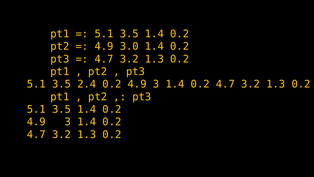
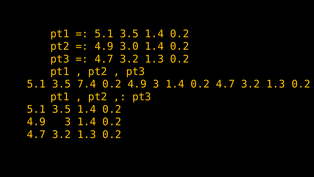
2.4: 2.4 -> 7.4
